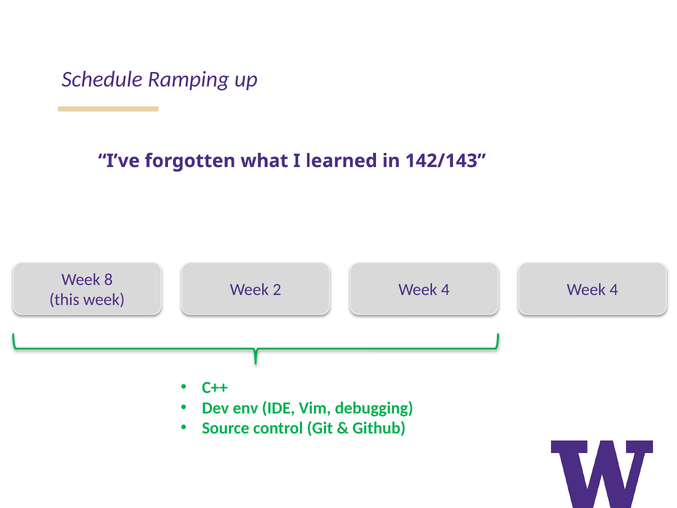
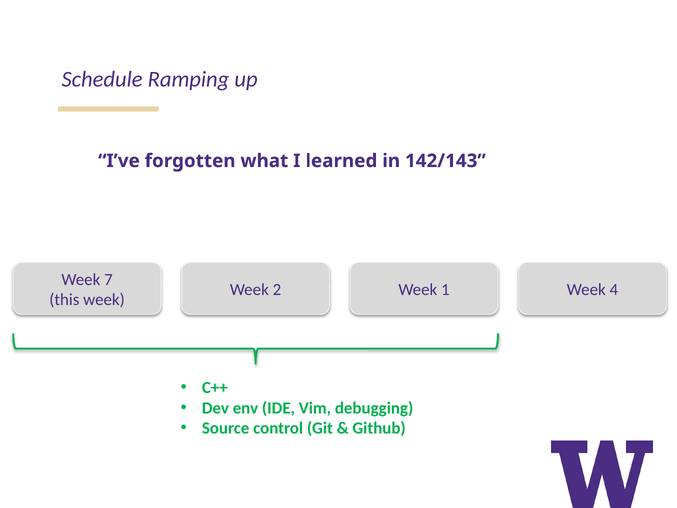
8: 8 -> 7
2 Week 4: 4 -> 1
